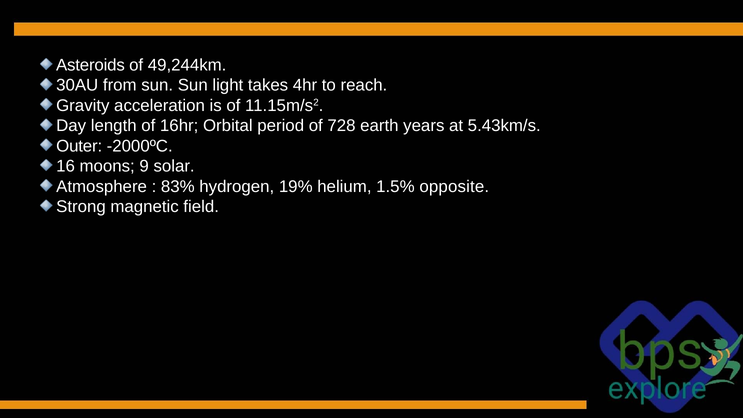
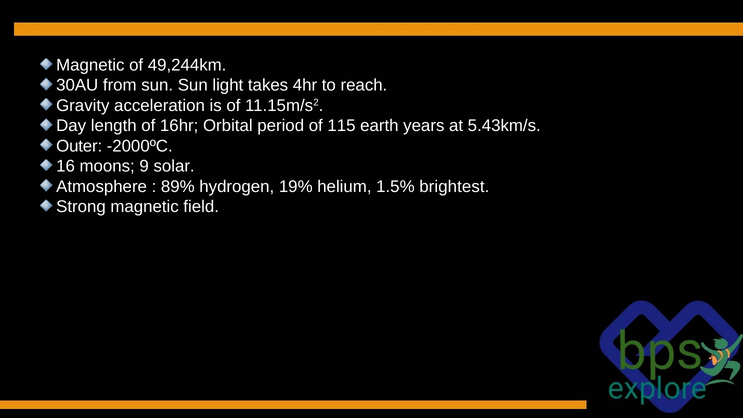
Asteroids at (90, 65): Asteroids -> Magnetic
728: 728 -> 115
83%: 83% -> 89%
opposite: opposite -> brightest
